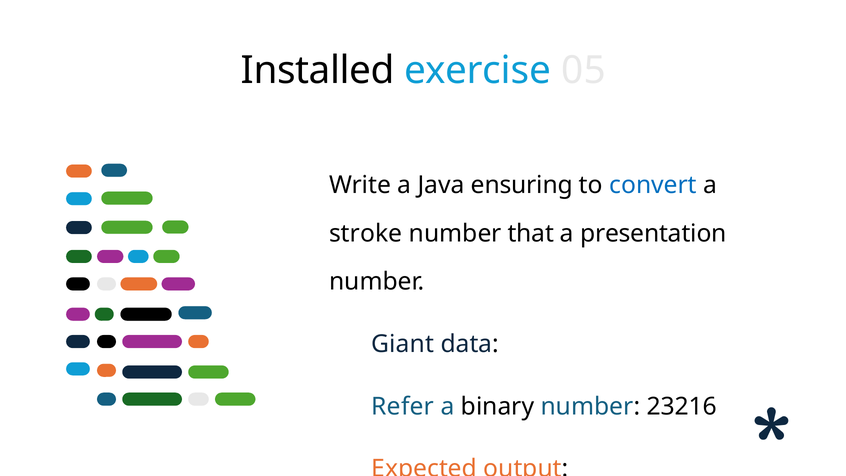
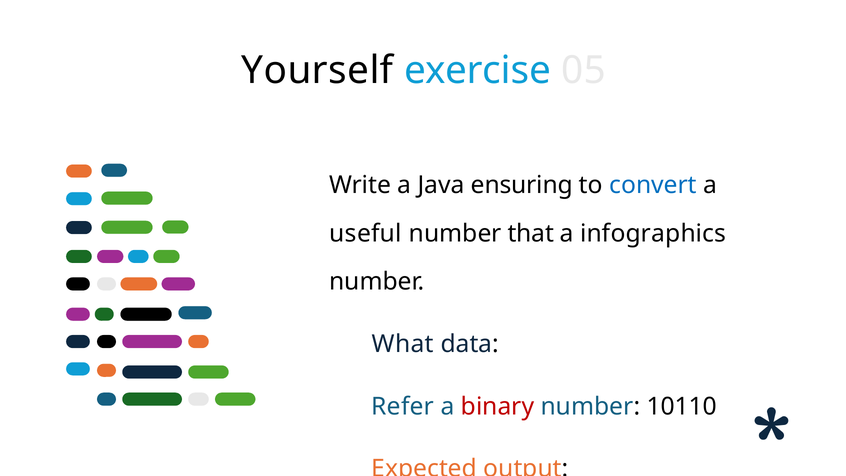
Installed: Installed -> Yourself
stroke: stroke -> useful
presentation: presentation -> infographics
Giant: Giant -> What
binary colour: black -> red
23216: 23216 -> 10110
